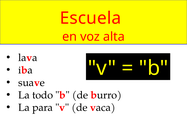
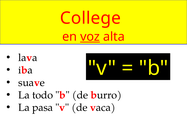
Escuela: Escuela -> College
voz underline: none -> present
para: para -> pasa
